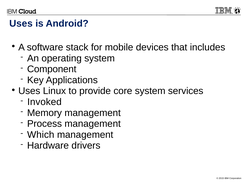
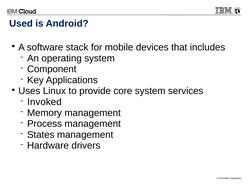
Uses at (21, 24): Uses -> Used
Which: Which -> States
